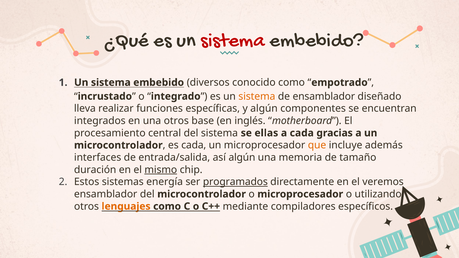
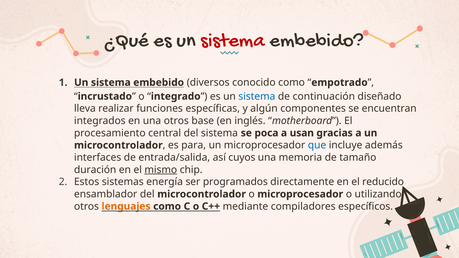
sistema at (257, 96) colour: orange -> blue
de ensamblador: ensamblador -> continuación
ellas: ellas -> poca
a cada: cada -> usan
es cada: cada -> para
que colour: orange -> blue
así algún: algún -> cuyos
programados underline: present -> none
veremos: veremos -> reducido
